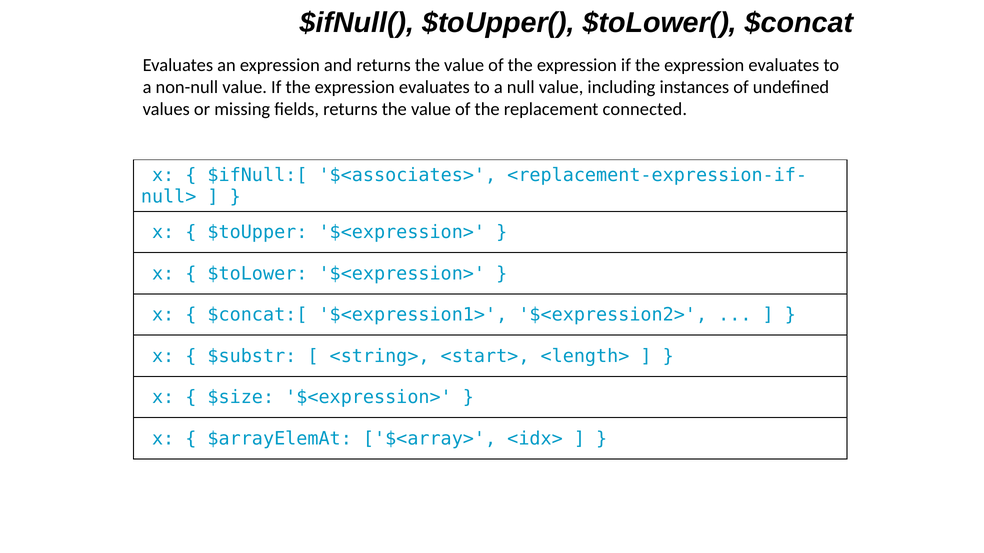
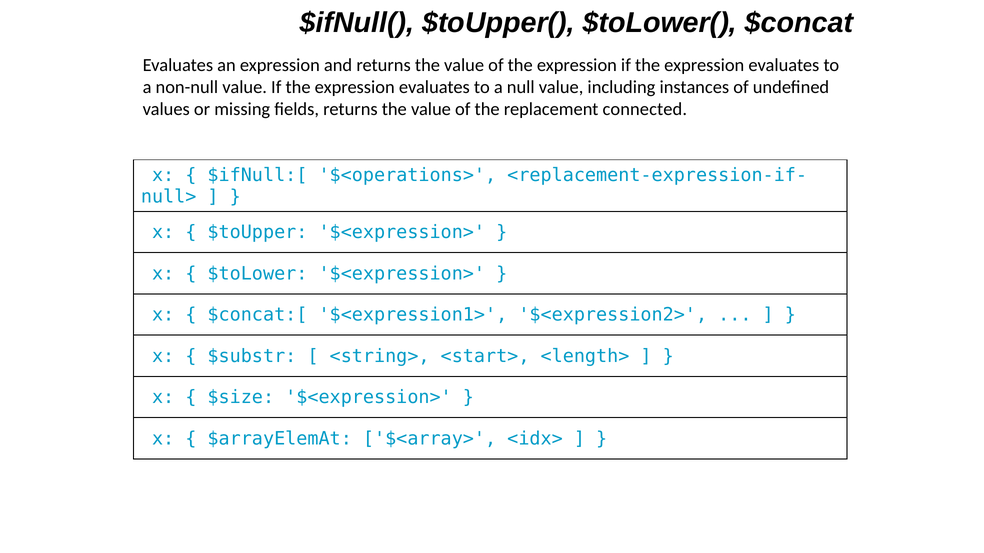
$<associates>: $<associates> -> $<operations>
